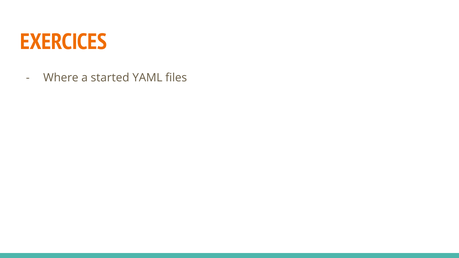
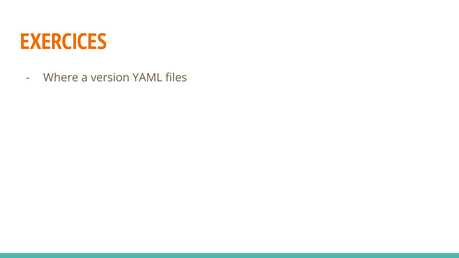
started: started -> version
